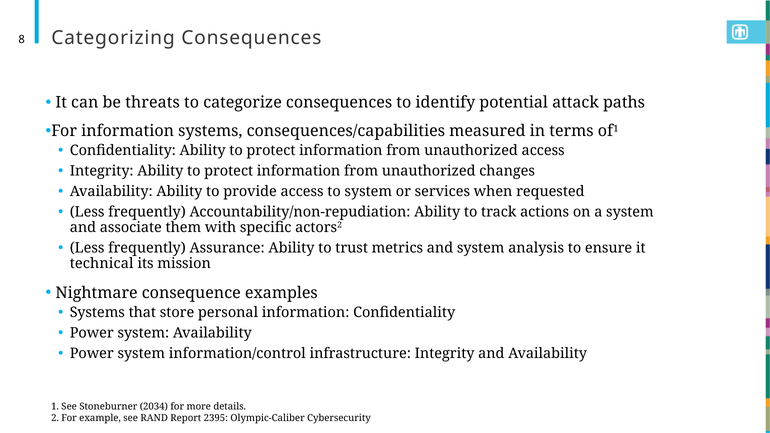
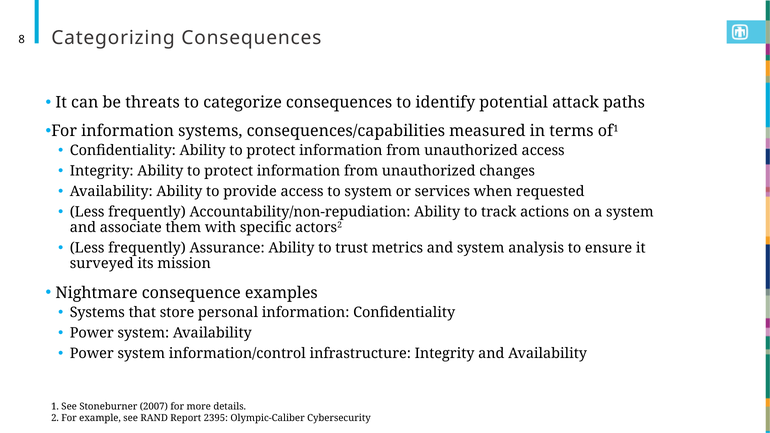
technical: technical -> surveyed
2034: 2034 -> 2007
